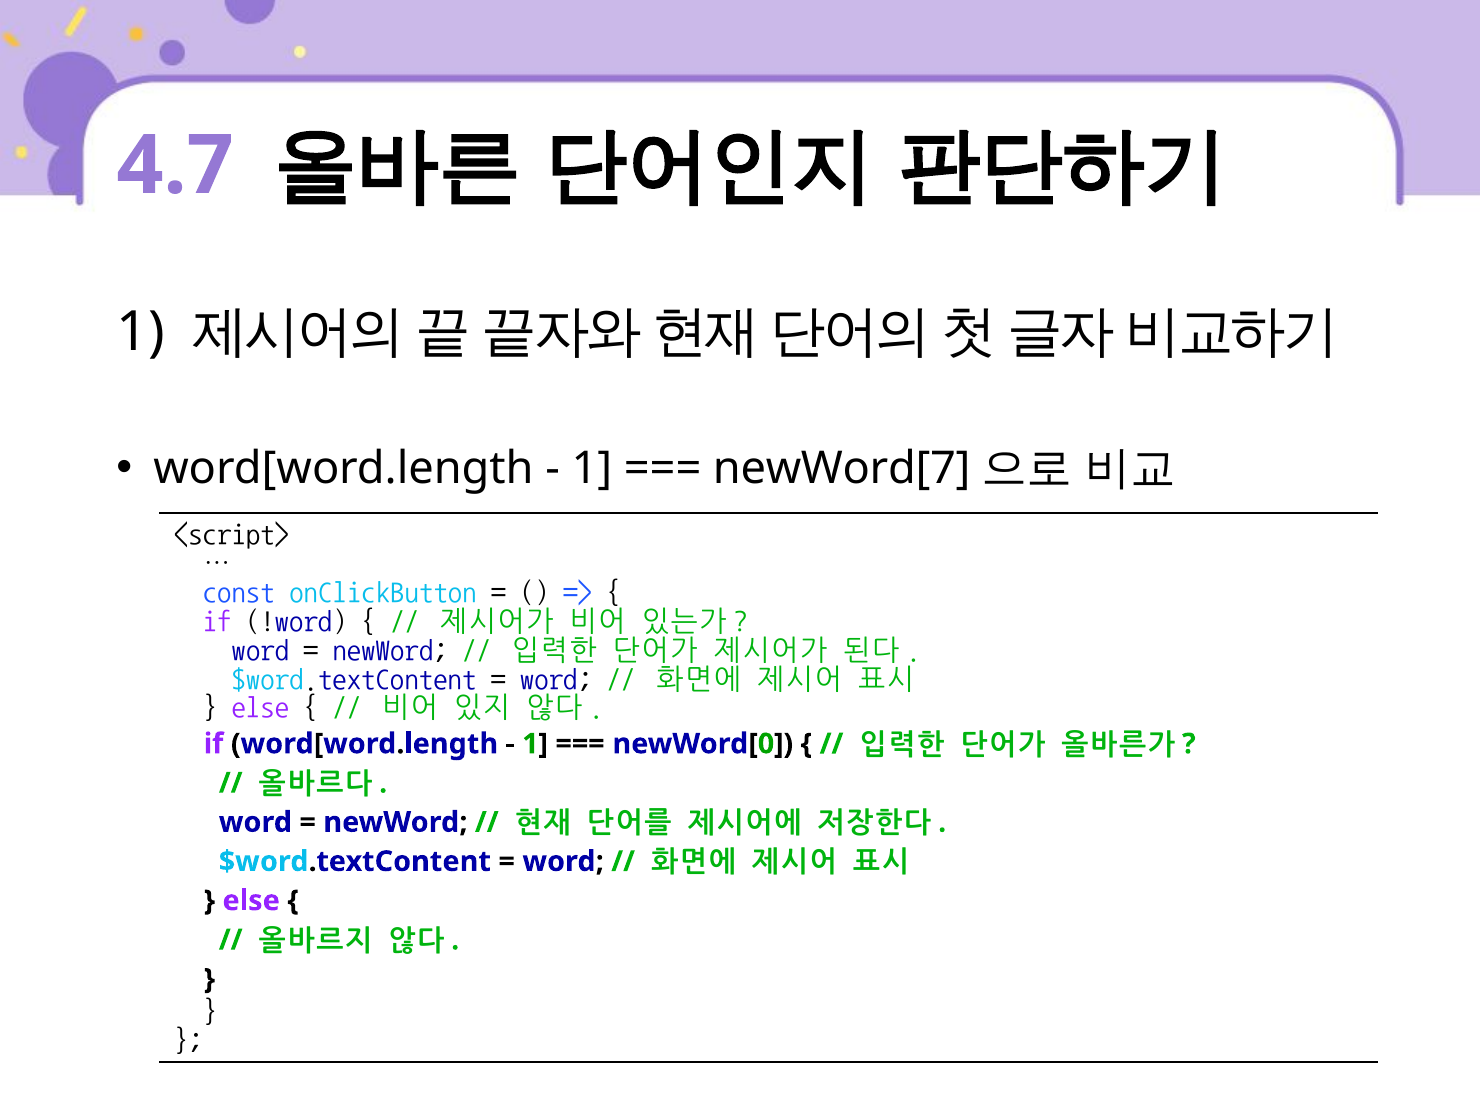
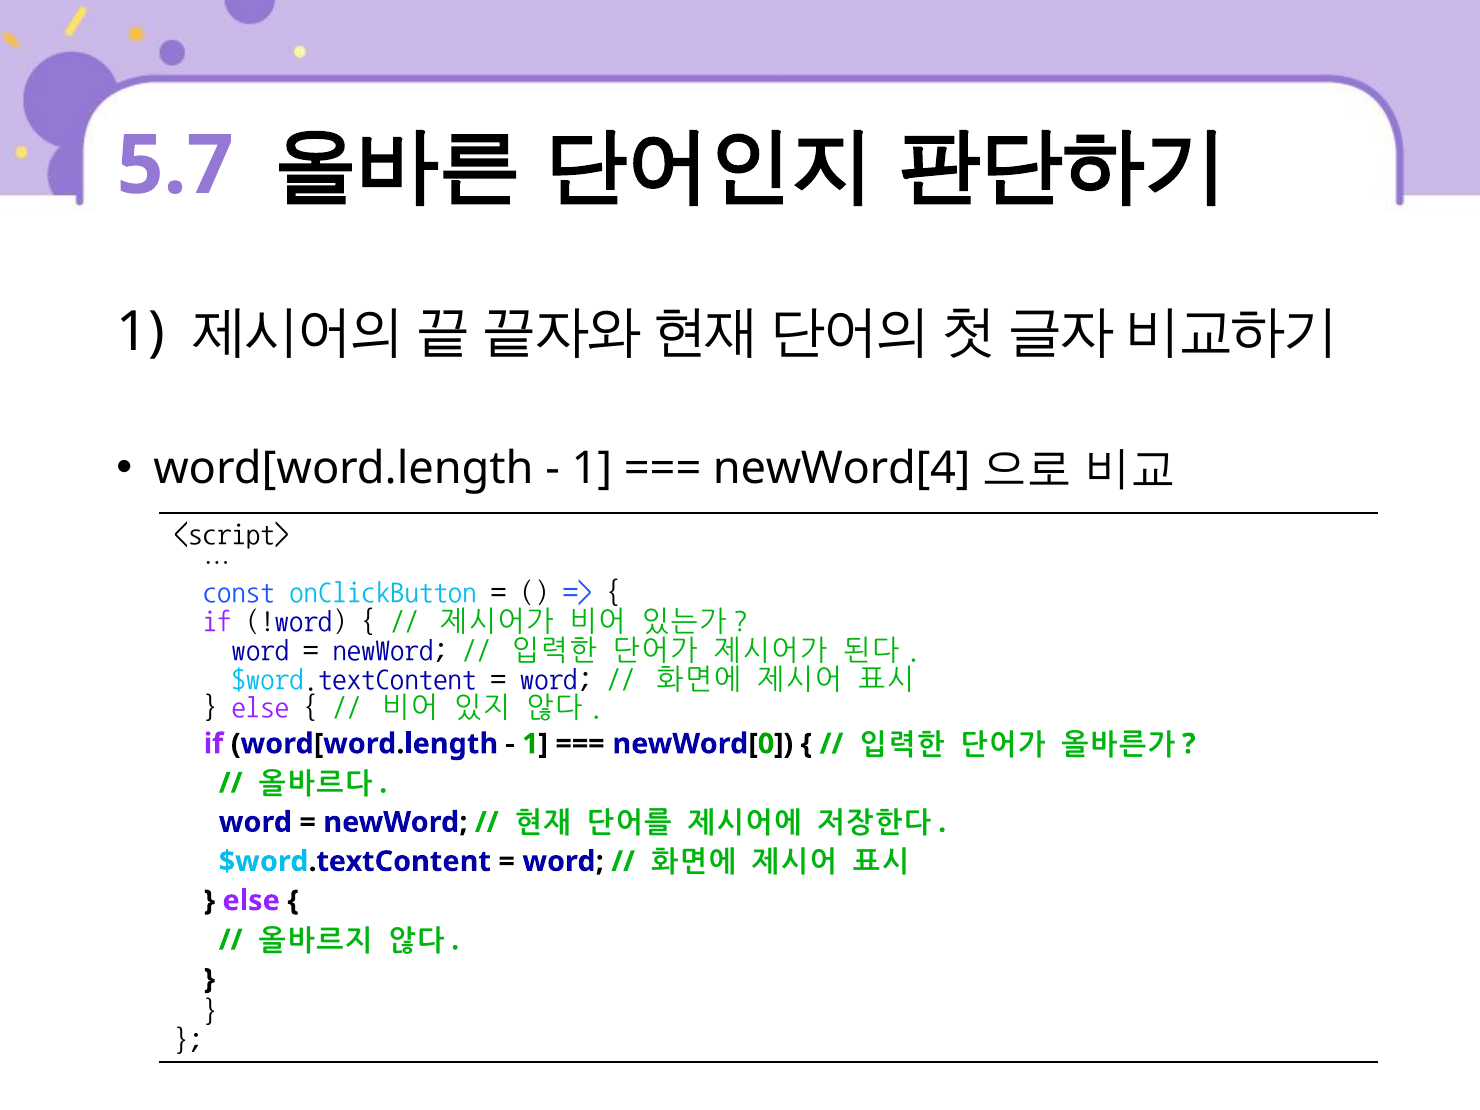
4.7: 4.7 -> 5.7
newWord[7: newWord[7 -> newWord[4
